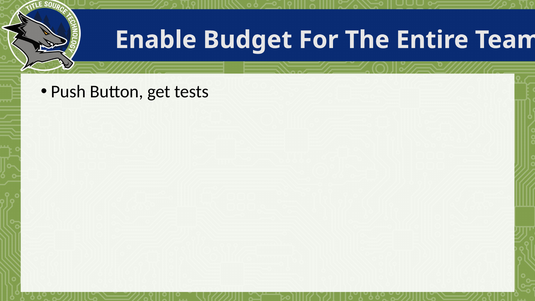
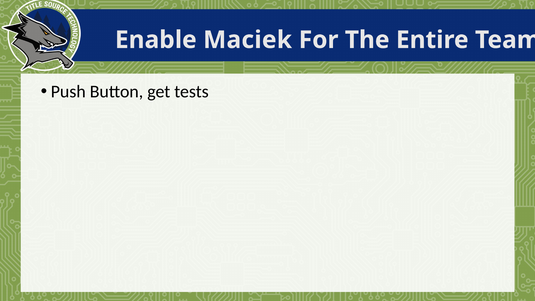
Budget: Budget -> Maciek
